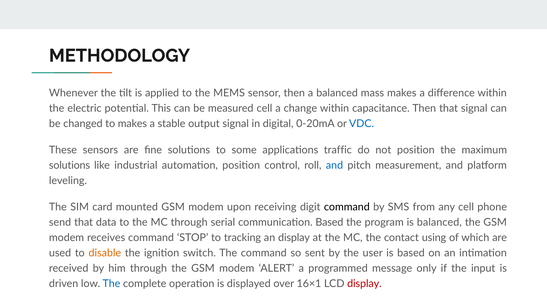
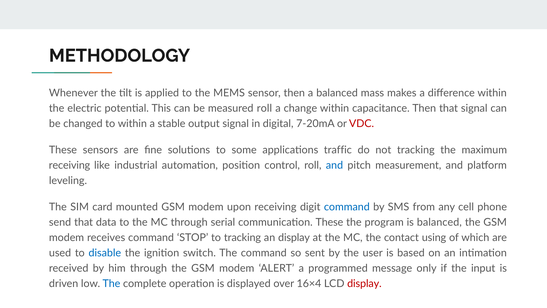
measured cell: cell -> roll
to makes: makes -> within
0-20mA: 0-20mA -> 7-20mA
VDC colour: blue -> red
not position: position -> tracking
solutions at (69, 165): solutions -> receiving
command at (347, 207) colour: black -> blue
communication Based: Based -> These
disable colour: orange -> blue
16×1: 16×1 -> 16×4
